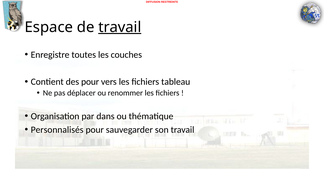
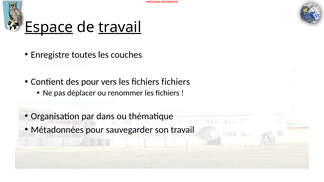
Espace underline: none -> present
fichiers tableau: tableau -> fichiers
Personnalisés: Personnalisés -> Métadonnées
